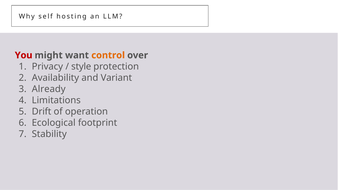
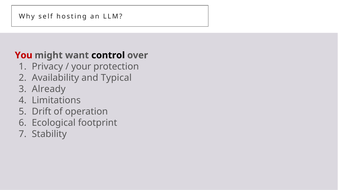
control colour: orange -> black
style: style -> your
Variant: Variant -> Typical
